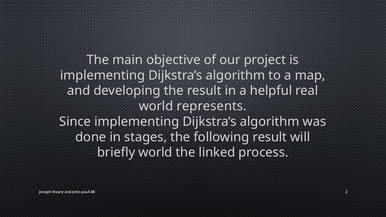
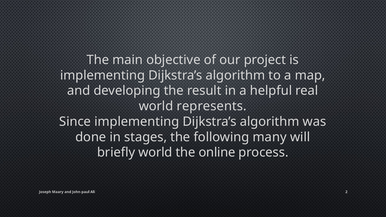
following result: result -> many
linked: linked -> online
